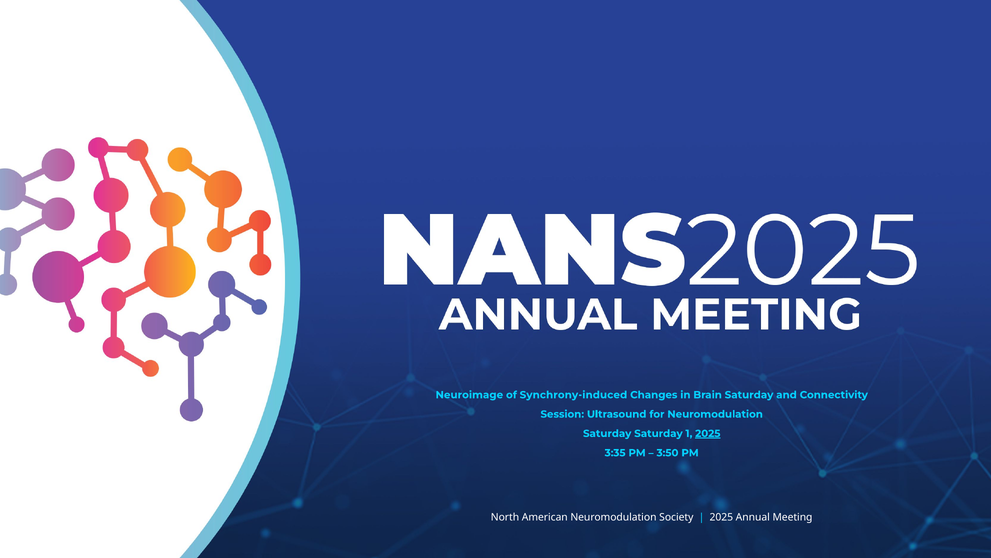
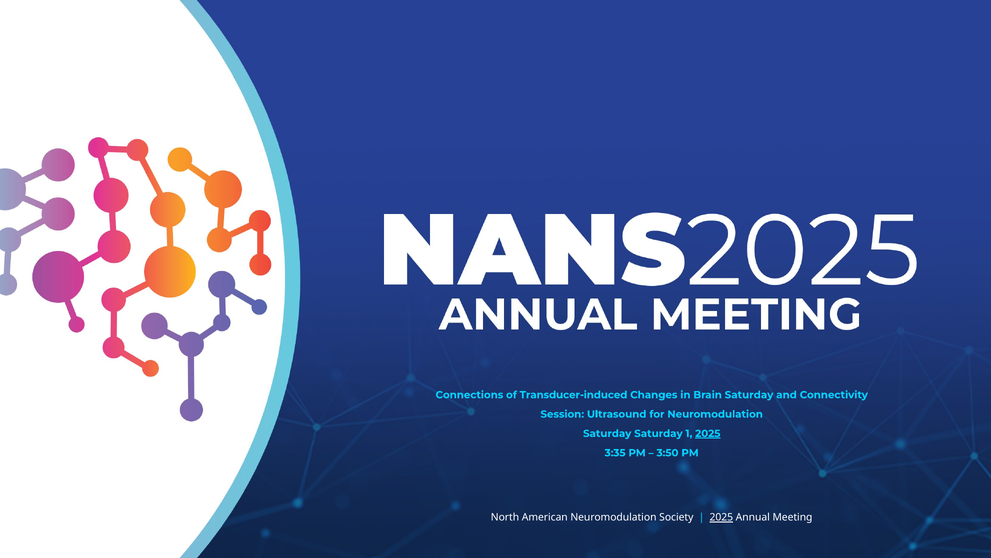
Neuroimage: Neuroimage -> Connections
Synchrony-induced: Synchrony-induced -> Transducer-induced
2025 at (721, 517) underline: none -> present
